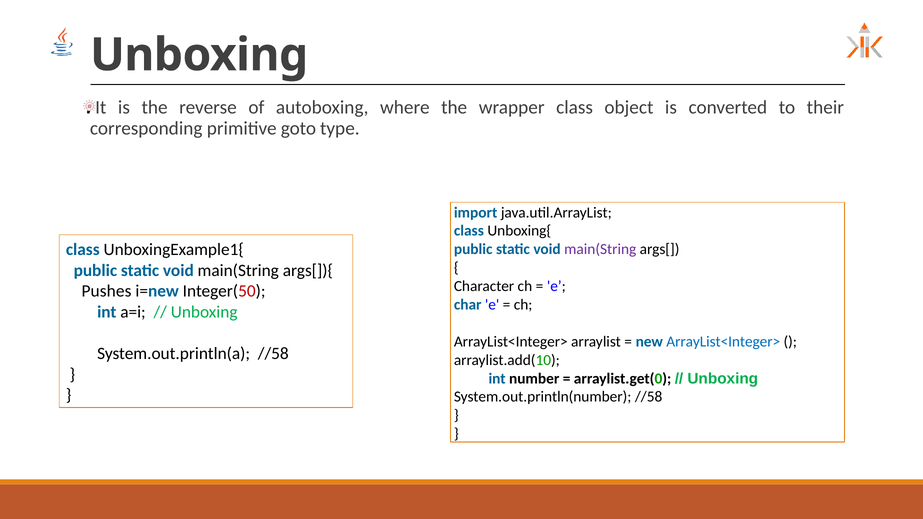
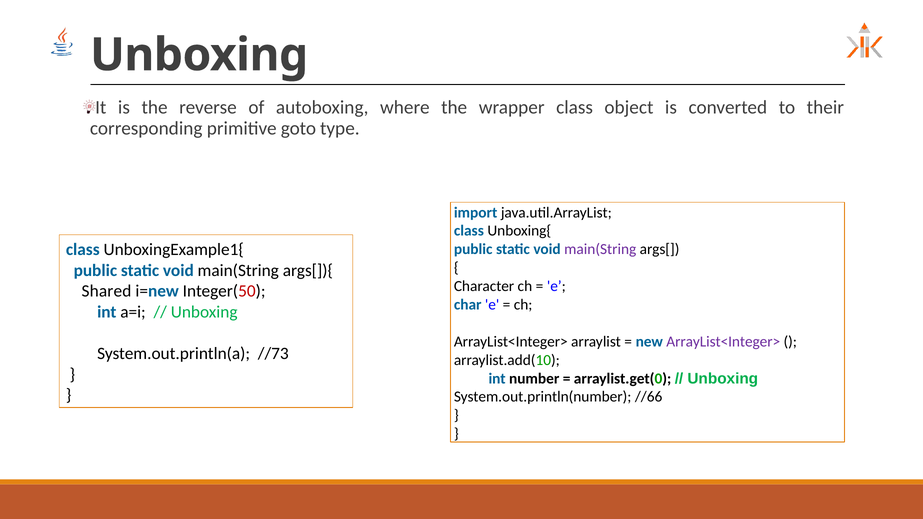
Pushes: Pushes -> Shared
ArrayList<Integer> at (723, 342) colour: blue -> purple
System.out.println(a //58: //58 -> //73
System.out.println(number //58: //58 -> //66
